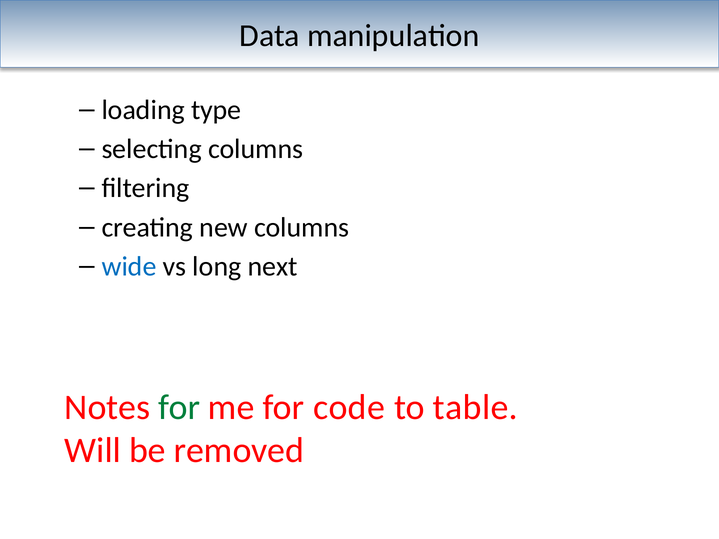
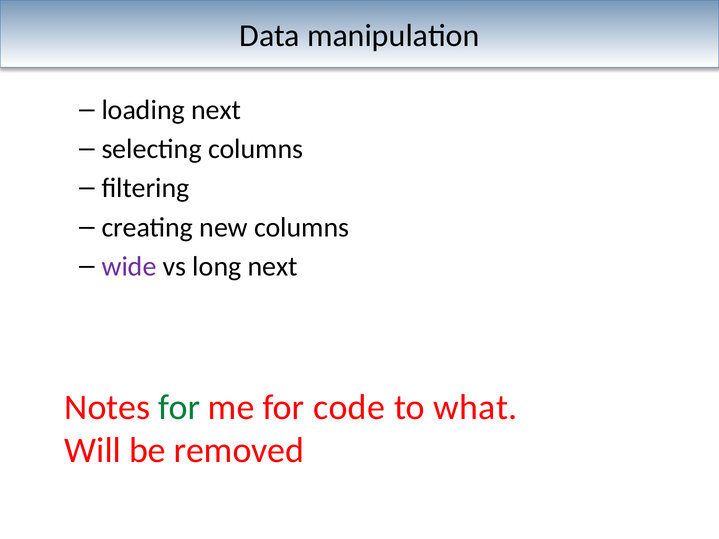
loading type: type -> next
wide colour: blue -> purple
table: table -> what
